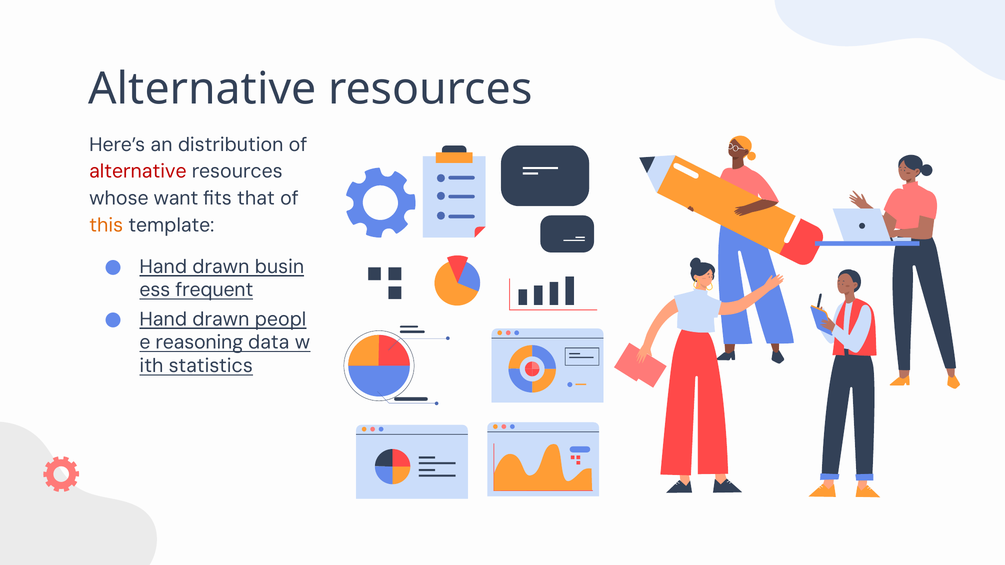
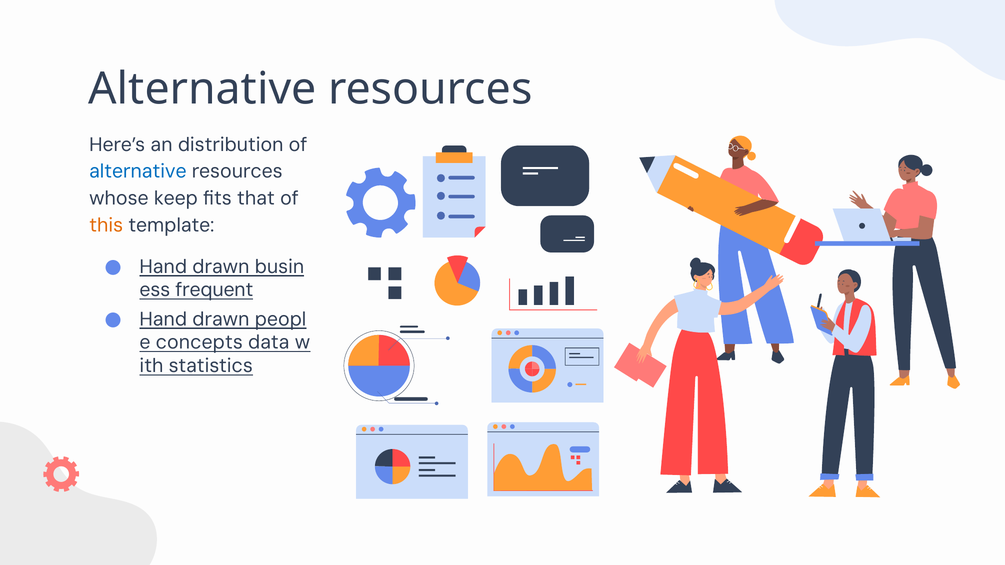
alternative at (138, 172) colour: red -> blue
want: want -> keep
reasoning: reasoning -> concepts
